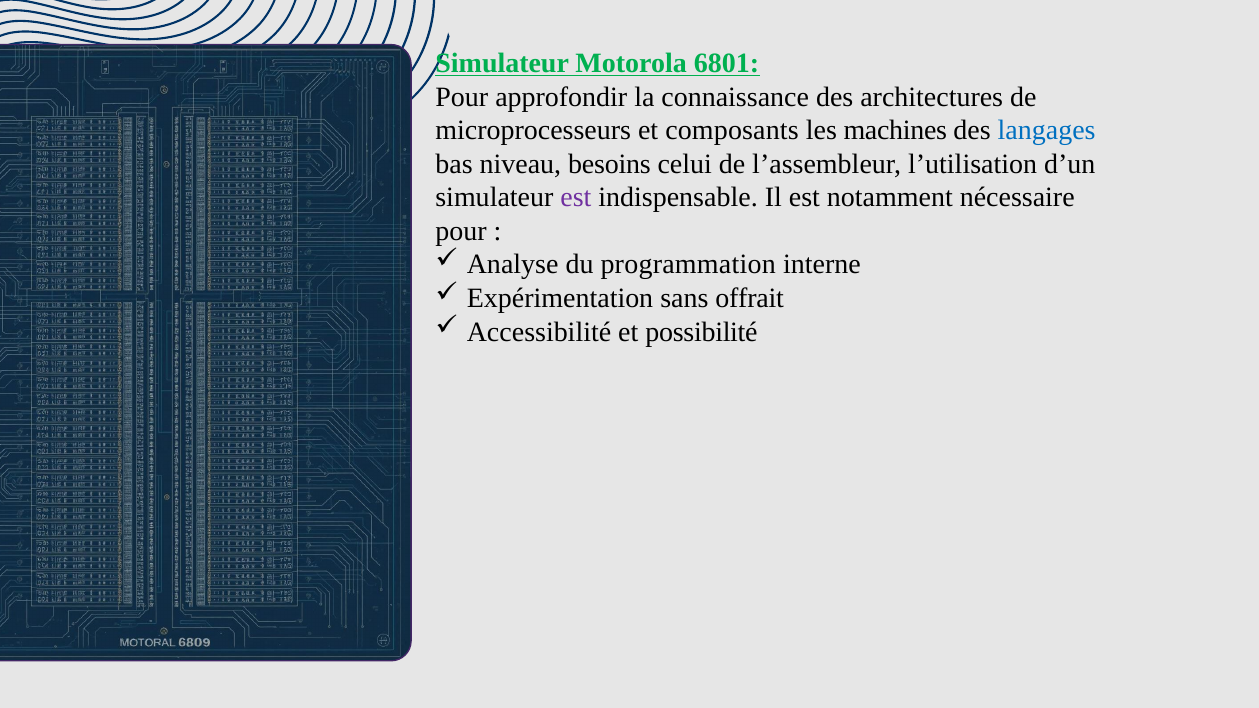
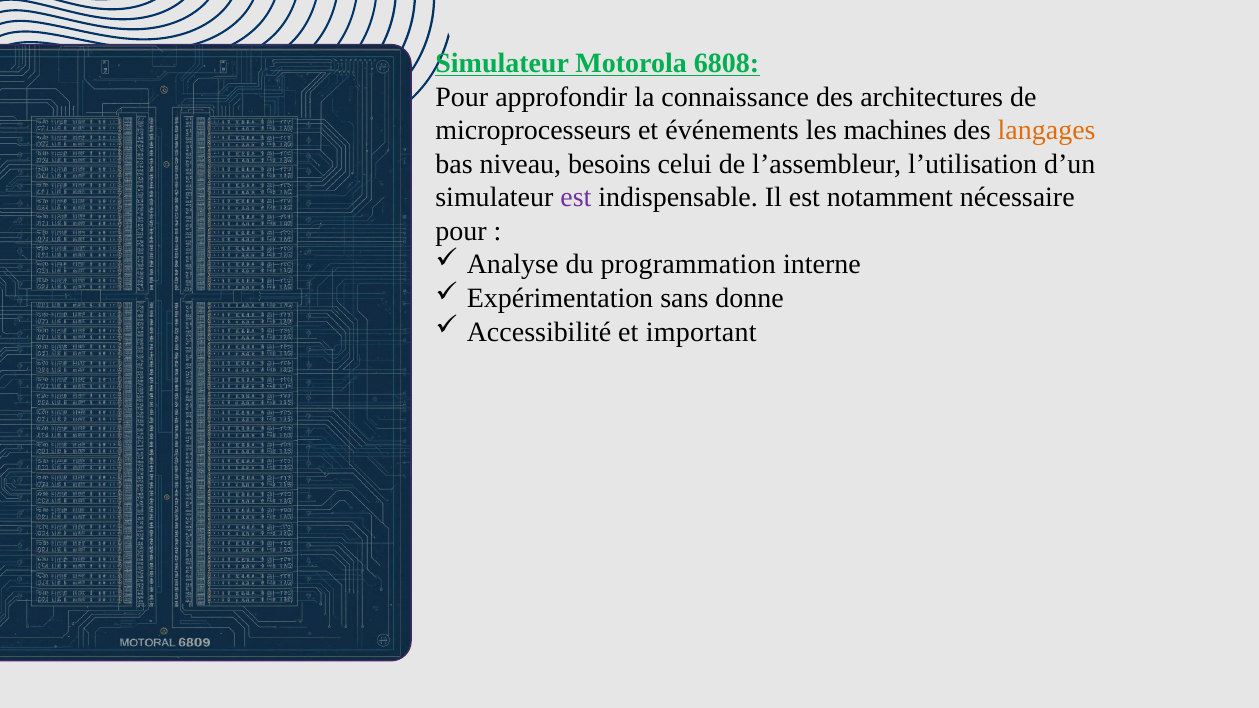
6801: 6801 -> 6808
composants: composants -> événements
langages colour: blue -> orange
offrait: offrait -> donne
possibilité: possibilité -> important
